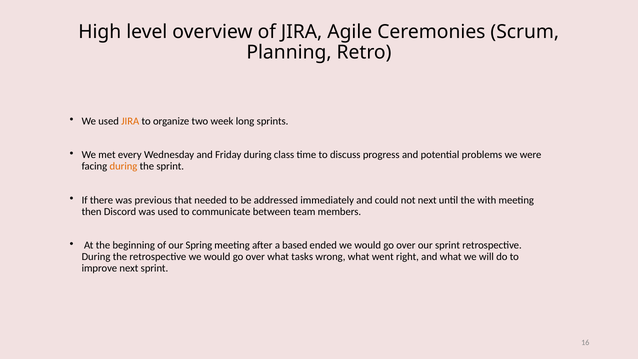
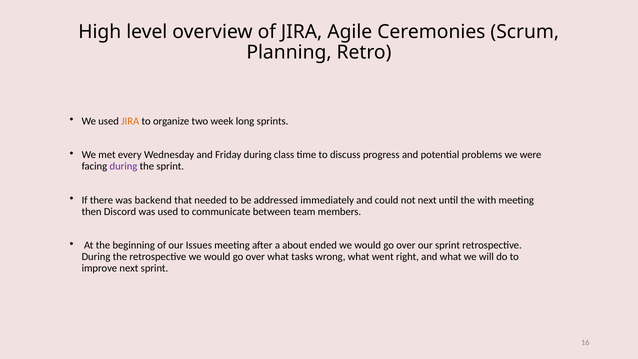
during at (123, 166) colour: orange -> purple
previous: previous -> backend
Spring: Spring -> Issues
based: based -> about
